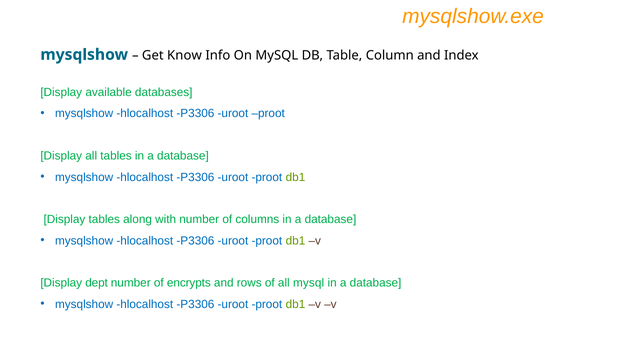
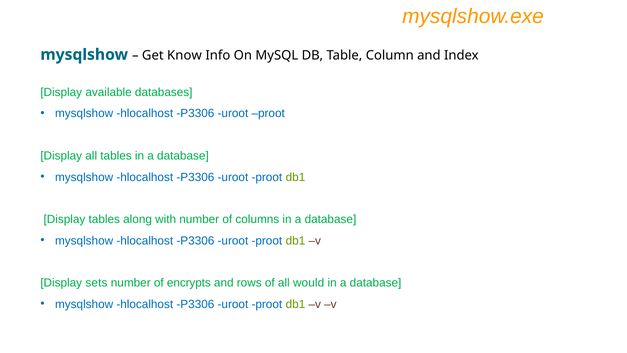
dept: dept -> sets
all mysql: mysql -> would
